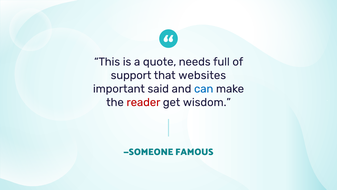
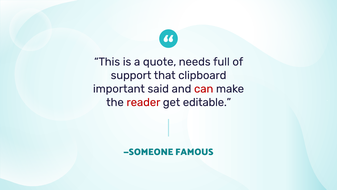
websites: websites -> clipboard
can colour: blue -> red
wisdom: wisdom -> editable
